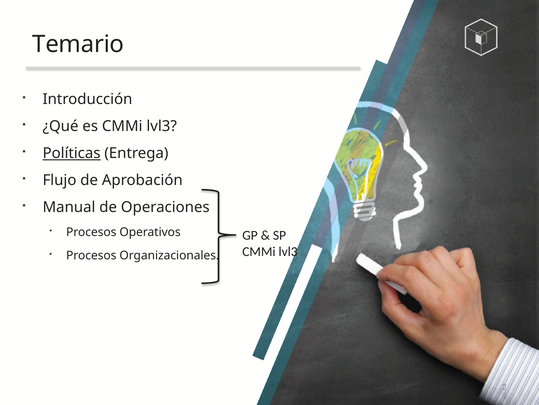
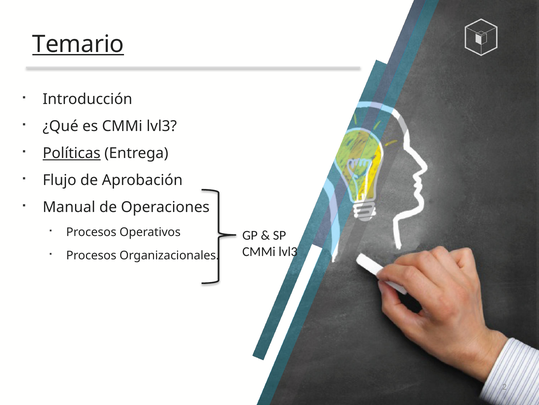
Temario underline: none -> present
